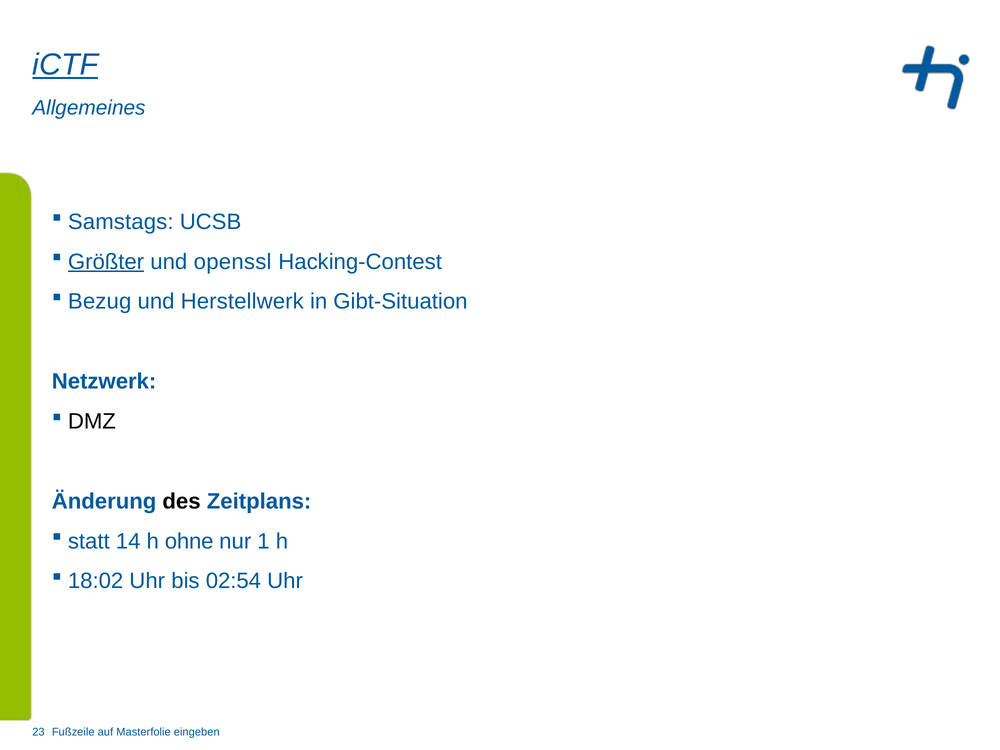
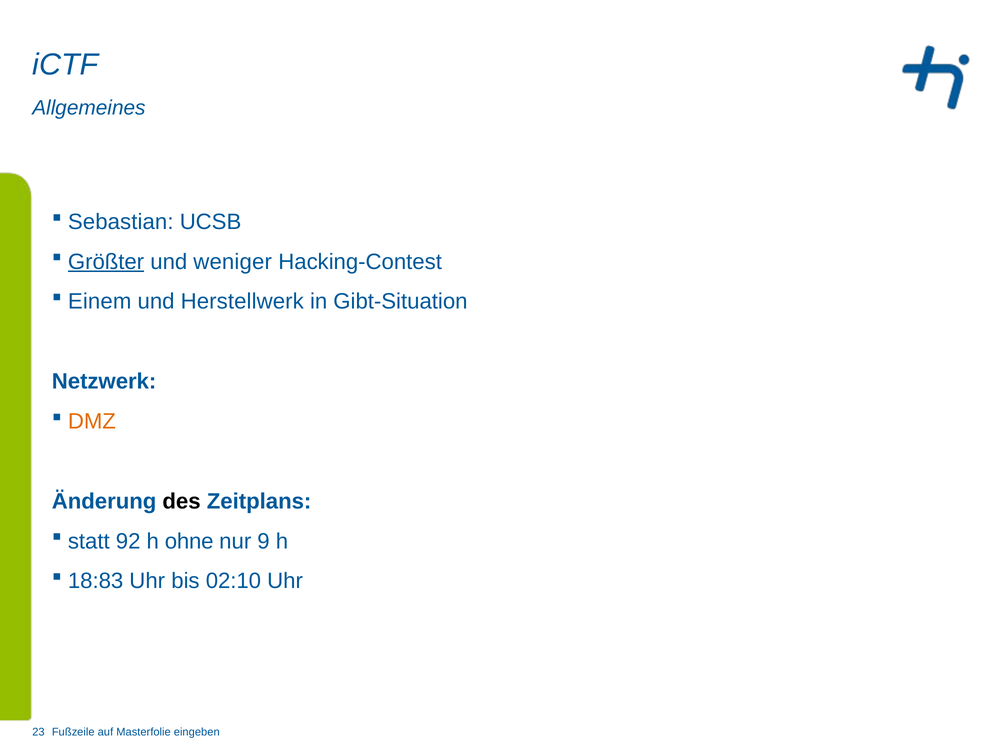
iCTF underline: present -> none
Samstags: Samstags -> Sebastian
openssl: openssl -> weniger
Bezug: Bezug -> Einem
DMZ colour: black -> orange
14: 14 -> 92
1: 1 -> 9
18:02: 18:02 -> 18:83
02:54: 02:54 -> 02:10
